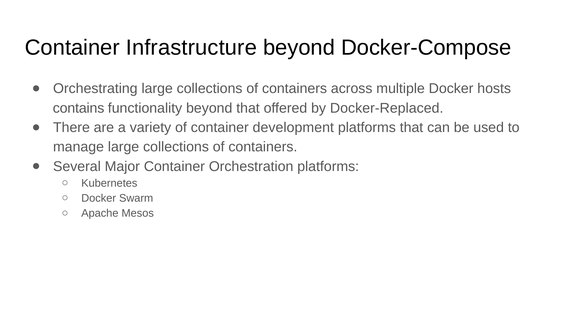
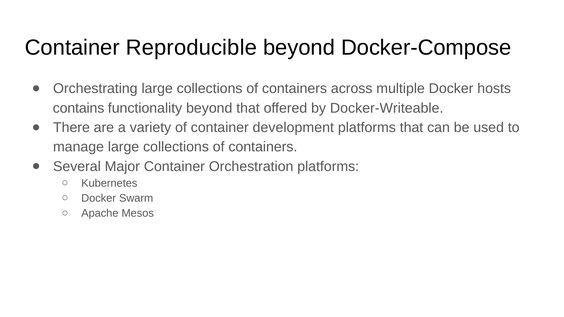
Infrastructure: Infrastructure -> Reproducible
Docker-Replaced: Docker-Replaced -> Docker-Writeable
